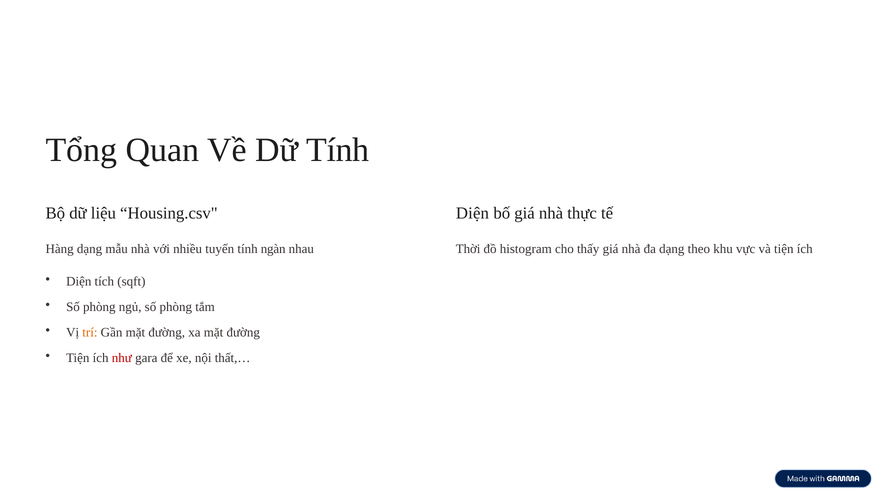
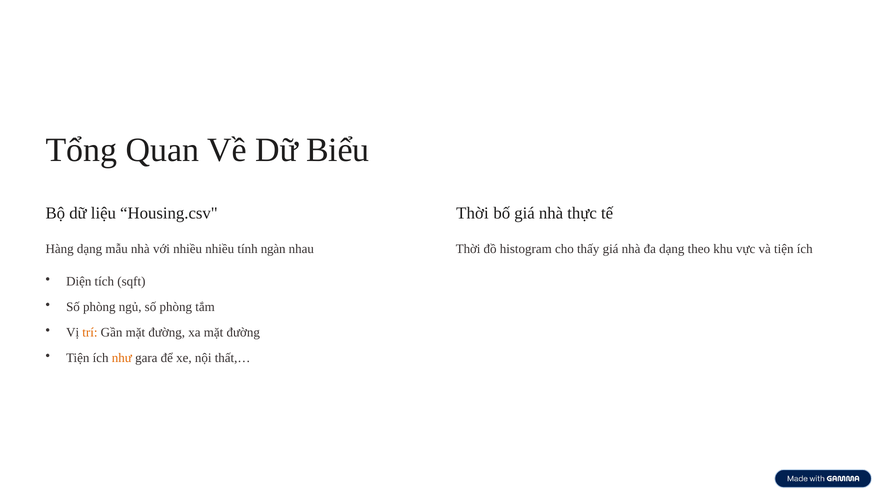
Dữ Tính: Tính -> Biểu
Diện at (472, 213): Diện -> Thời
nhiều tuyến: tuyến -> nhiều
như colour: red -> orange
